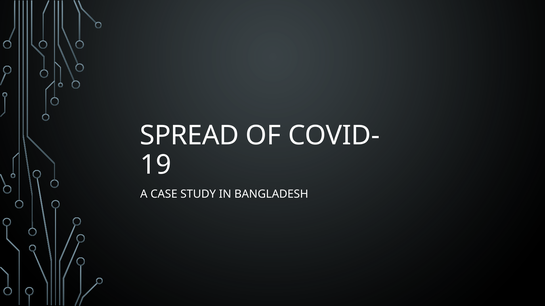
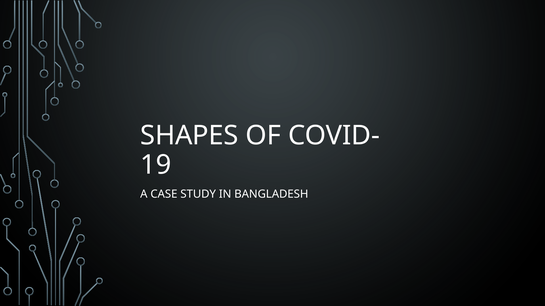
SPREAD: SPREAD -> SHAPES
